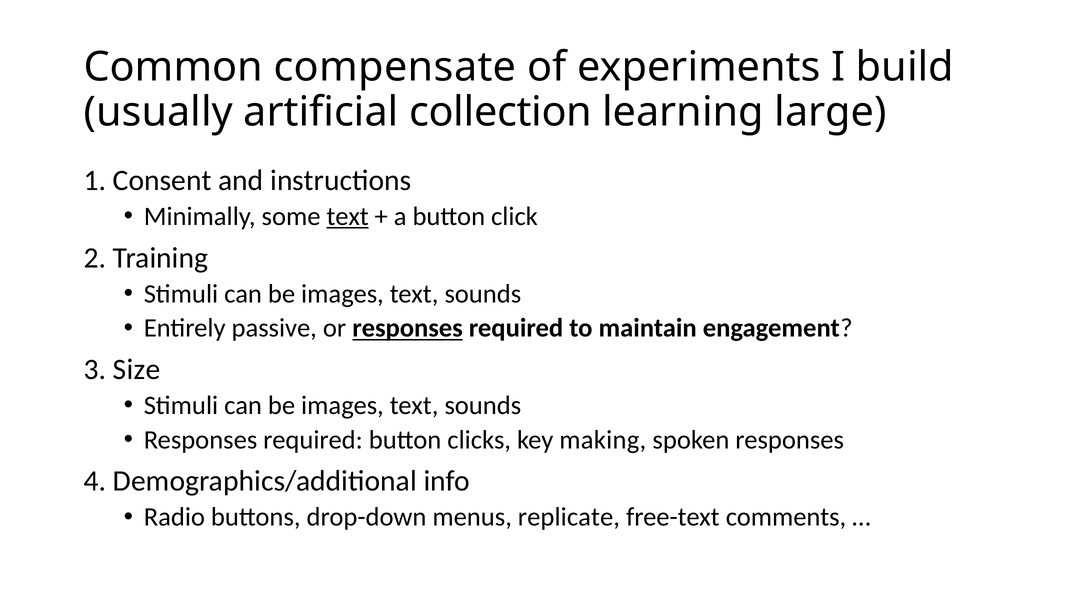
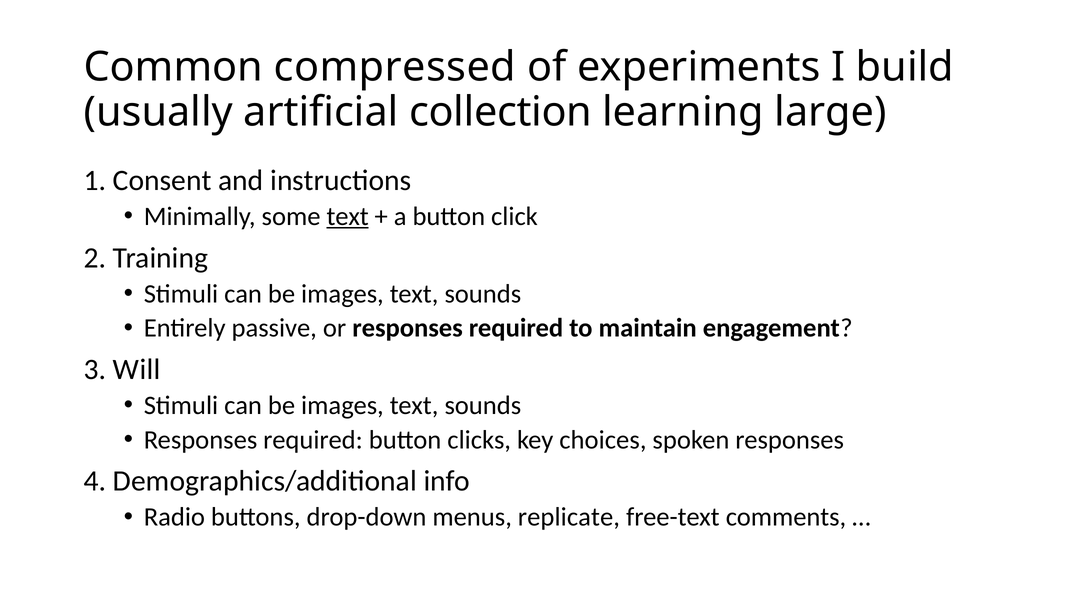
compensate: compensate -> compressed
responses at (408, 328) underline: present -> none
Size: Size -> Will
making: making -> choices
